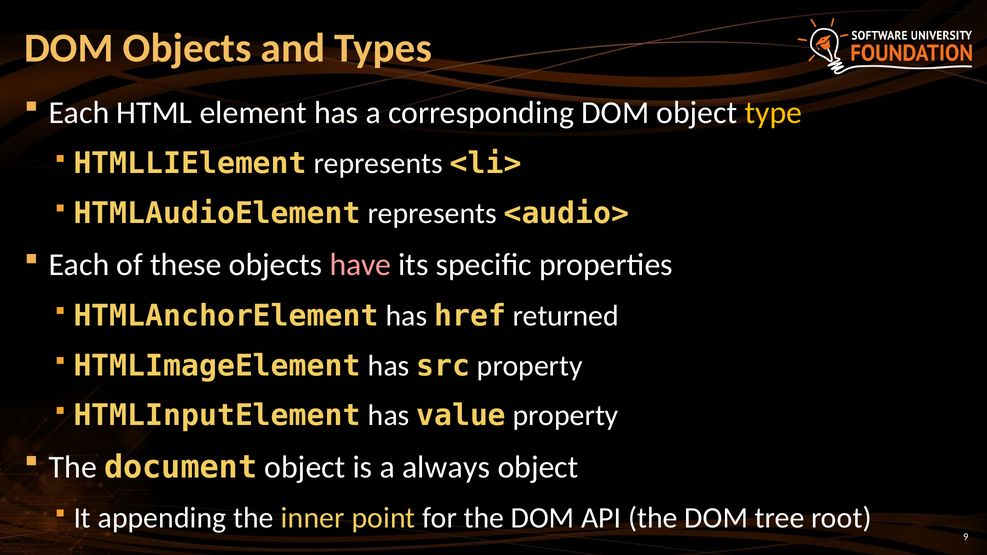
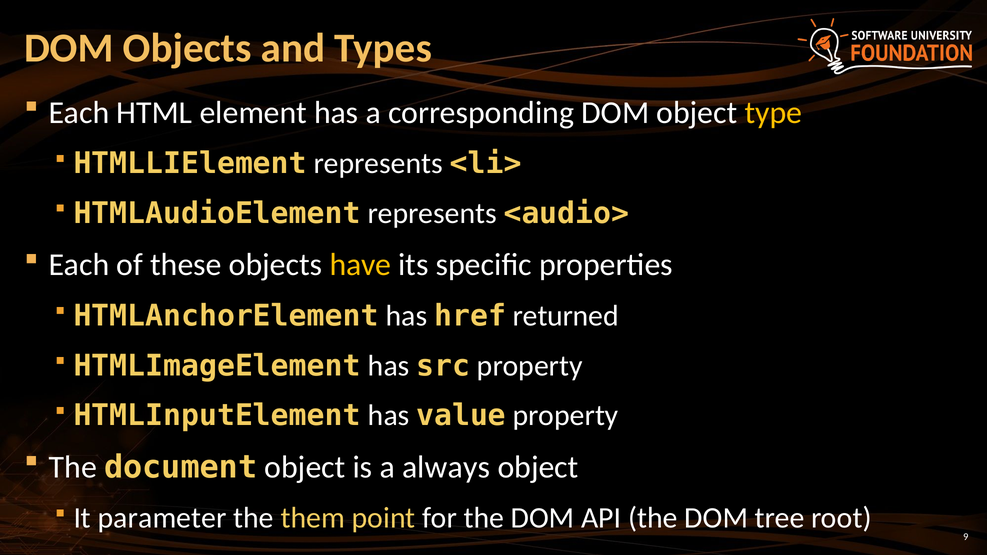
have colour: pink -> yellow
appending: appending -> parameter
inner: inner -> them
